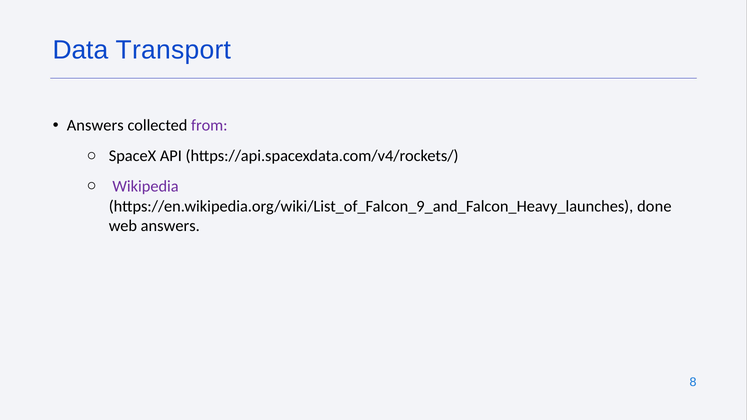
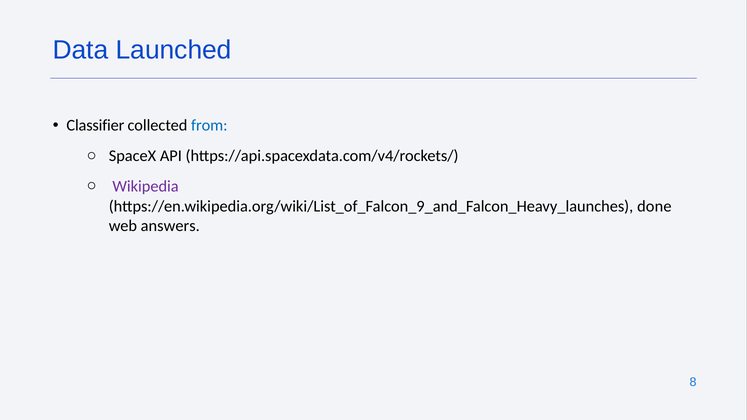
Transport: Transport -> Launched
Answers at (95, 126): Answers -> Classifier
from colour: purple -> blue
